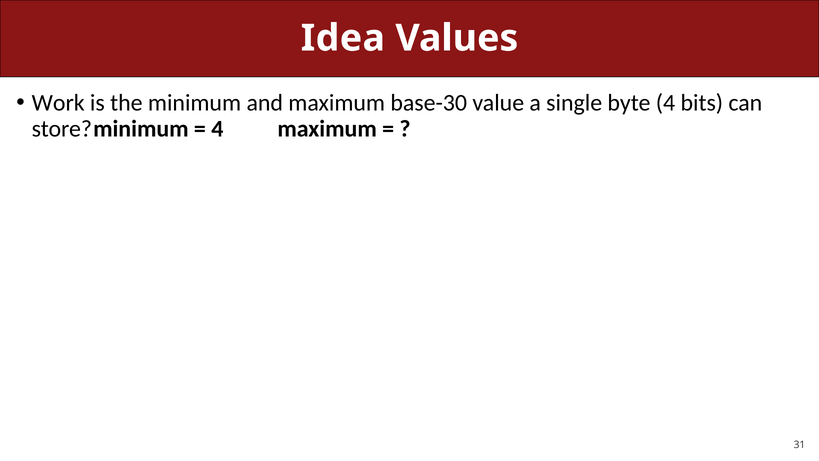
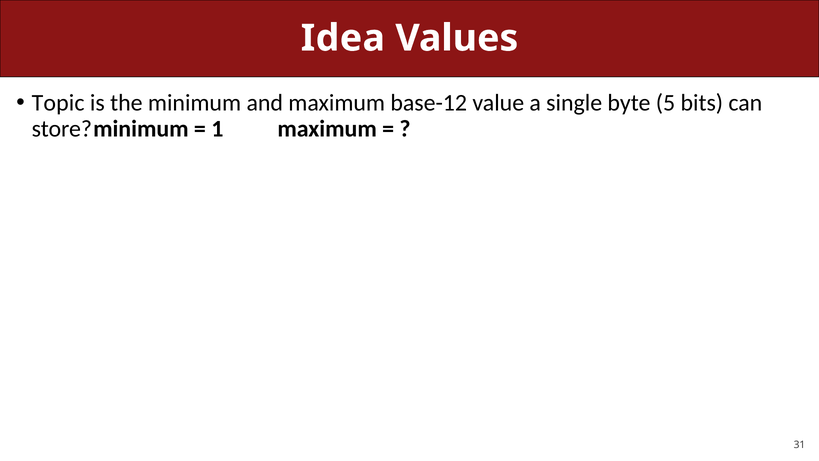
Work: Work -> Topic
base-30: base-30 -> base-12
byte 4: 4 -> 5
4 at (217, 129): 4 -> 1
